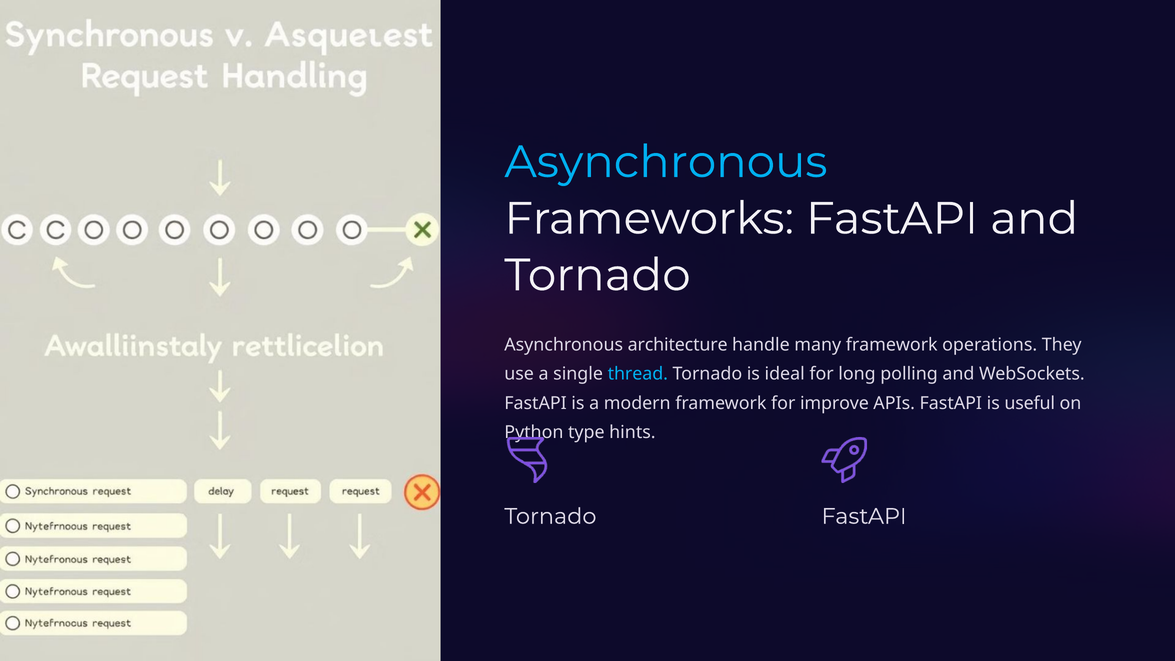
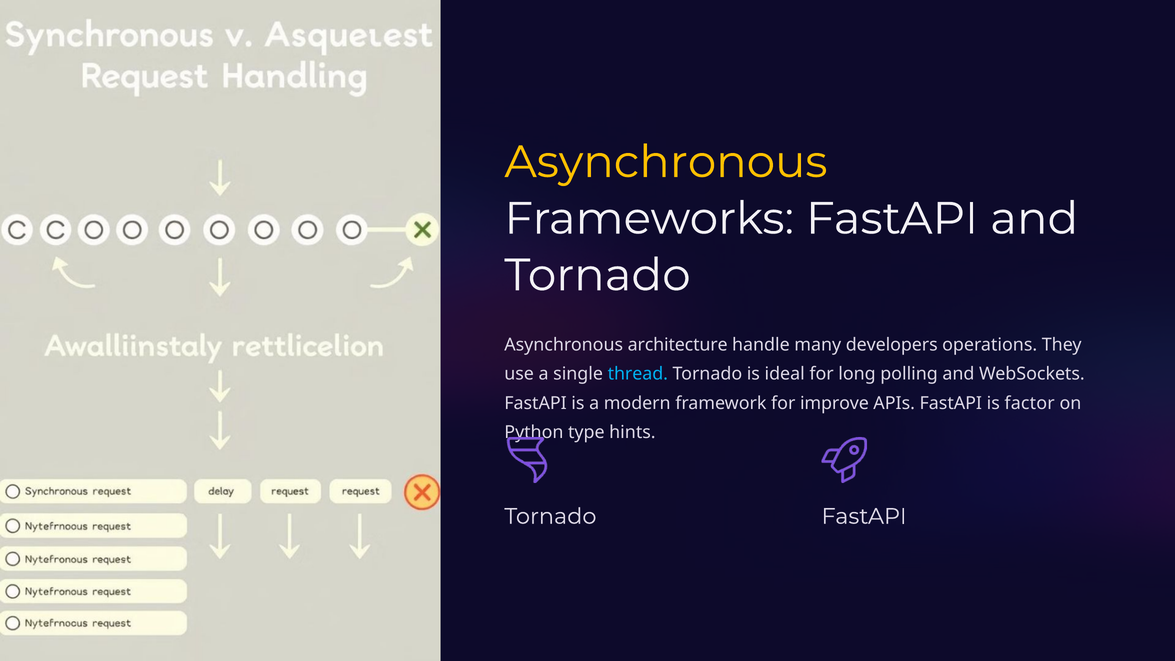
Asynchronous at (666, 162) colour: light blue -> yellow
many framework: framework -> developers
useful: useful -> factor
